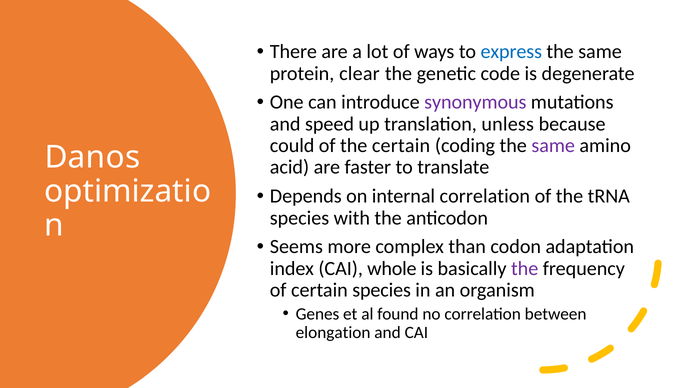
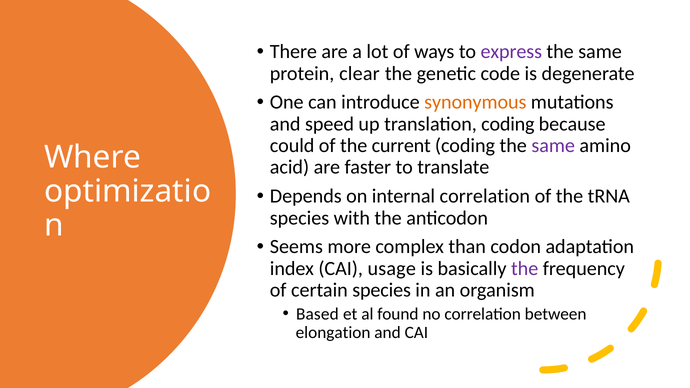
express colour: blue -> purple
synonymous colour: purple -> orange
translation unless: unless -> coding
the certain: certain -> current
Danos: Danos -> Where
whole: whole -> usage
Genes: Genes -> Based
